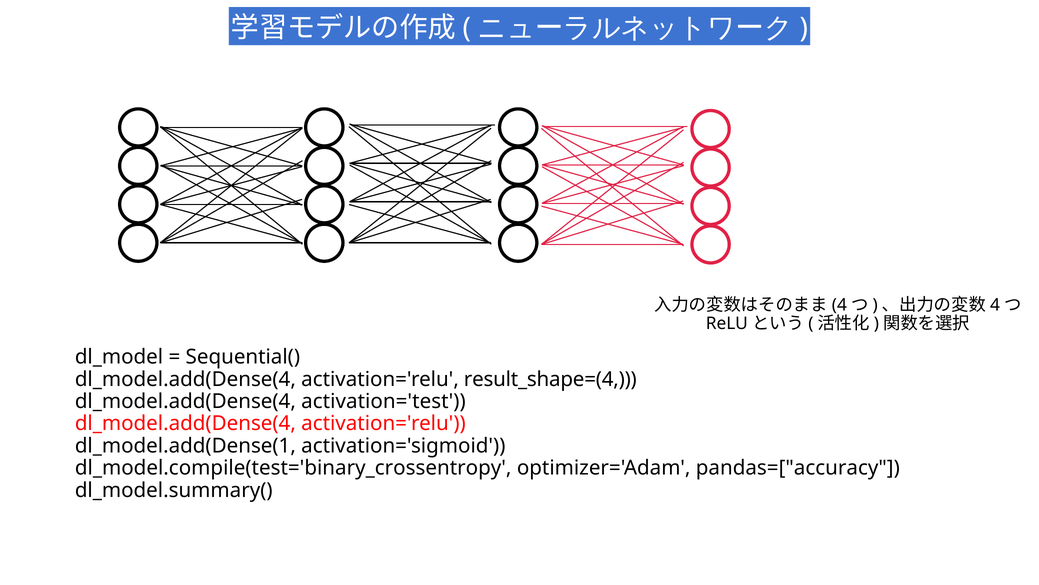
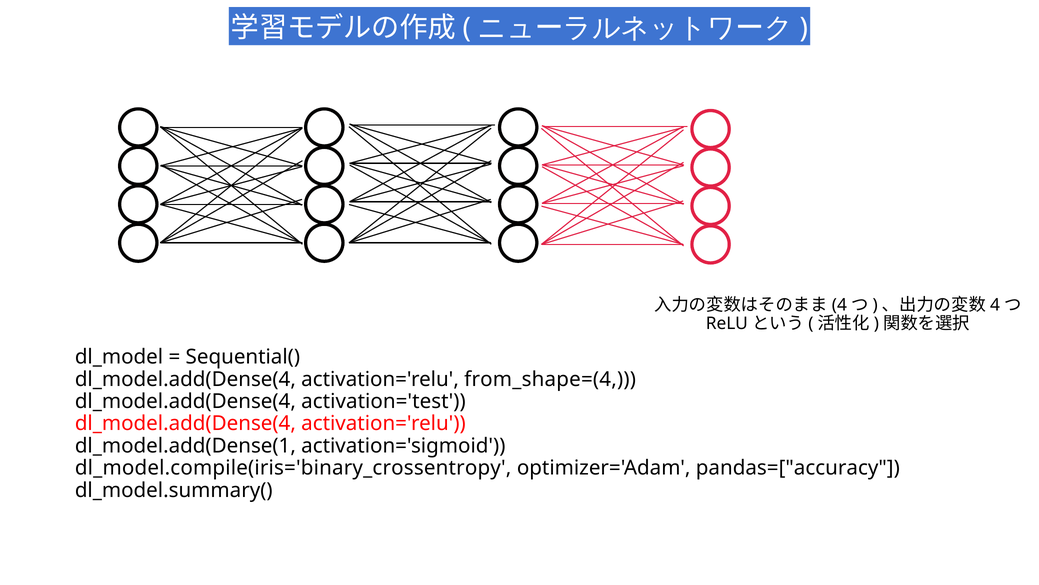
result_shape=(4: result_shape=(4 -> from_shape=(4
dl_model.compile(test='binary_crossentropy: dl_model.compile(test='binary_crossentropy -> dl_model.compile(iris='binary_crossentropy
